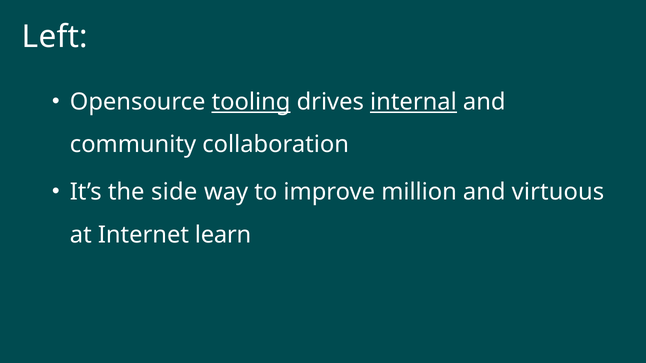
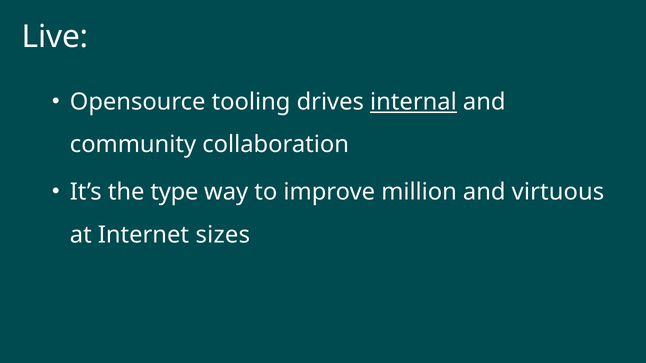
Left: Left -> Live
tooling underline: present -> none
side: side -> type
learn: learn -> sizes
